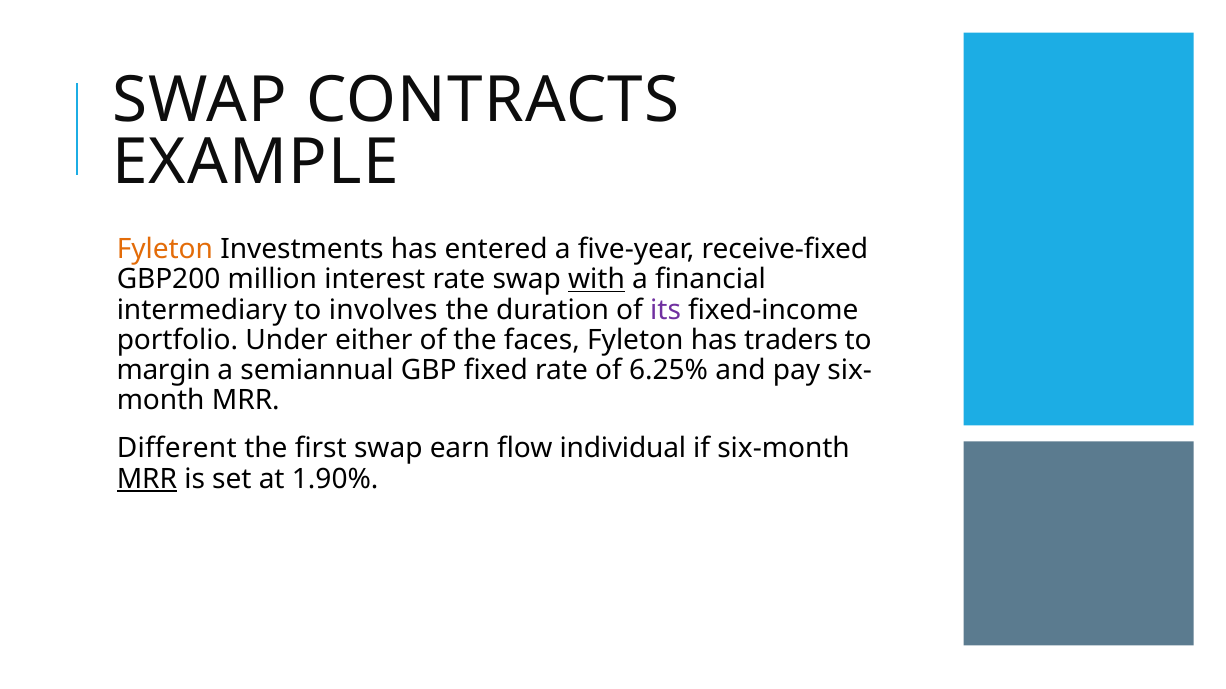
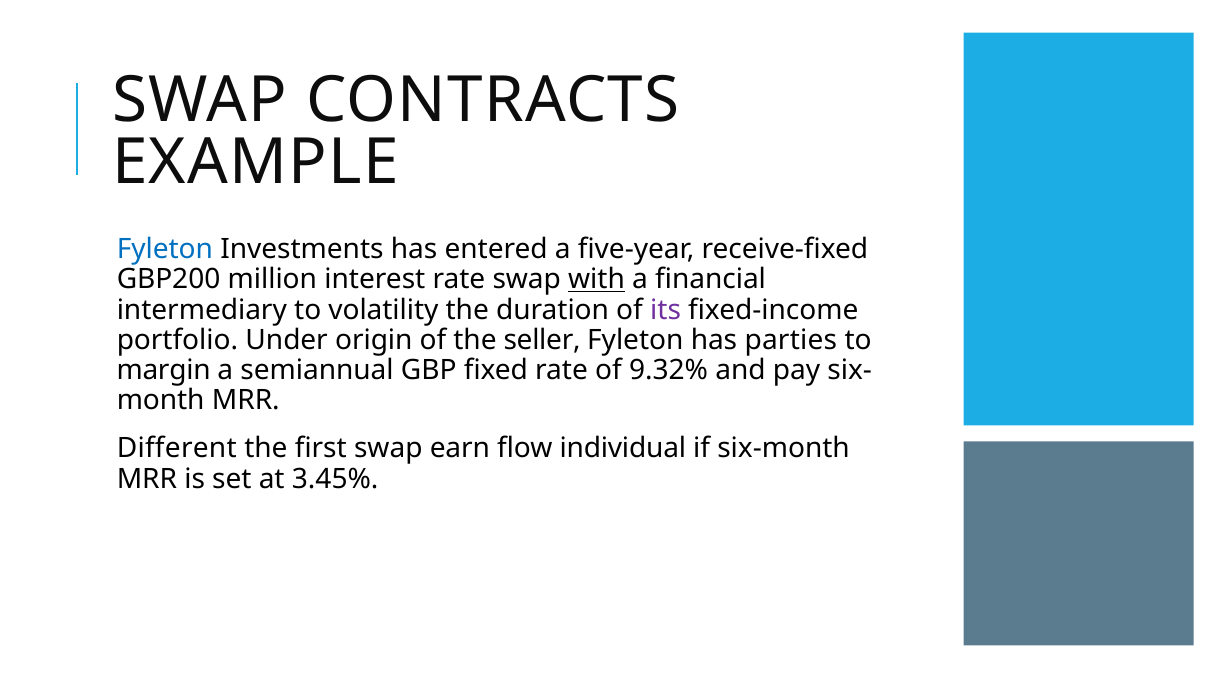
Fyleton at (165, 249) colour: orange -> blue
involves: involves -> volatility
either: either -> origin
faces: faces -> seller
traders: traders -> parties
6.25%: 6.25% -> 9.32%
MRR at (147, 479) underline: present -> none
1.90%: 1.90% -> 3.45%
